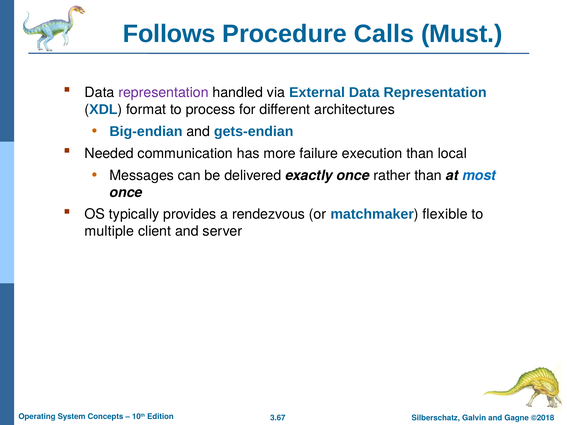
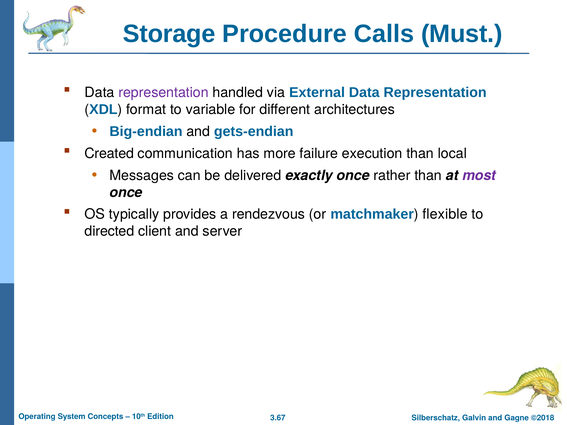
Follows: Follows -> Storage
process: process -> variable
Needed: Needed -> Created
most colour: blue -> purple
multiple: multiple -> directed
